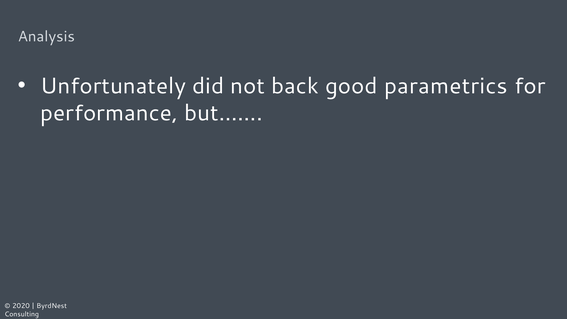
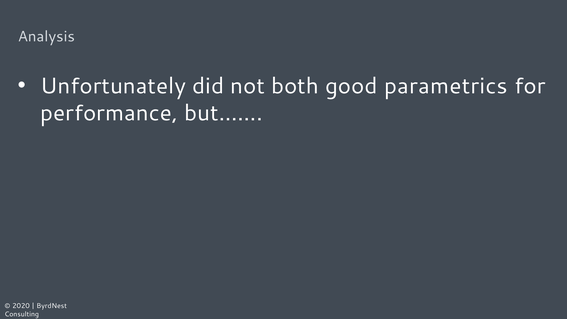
back: back -> both
